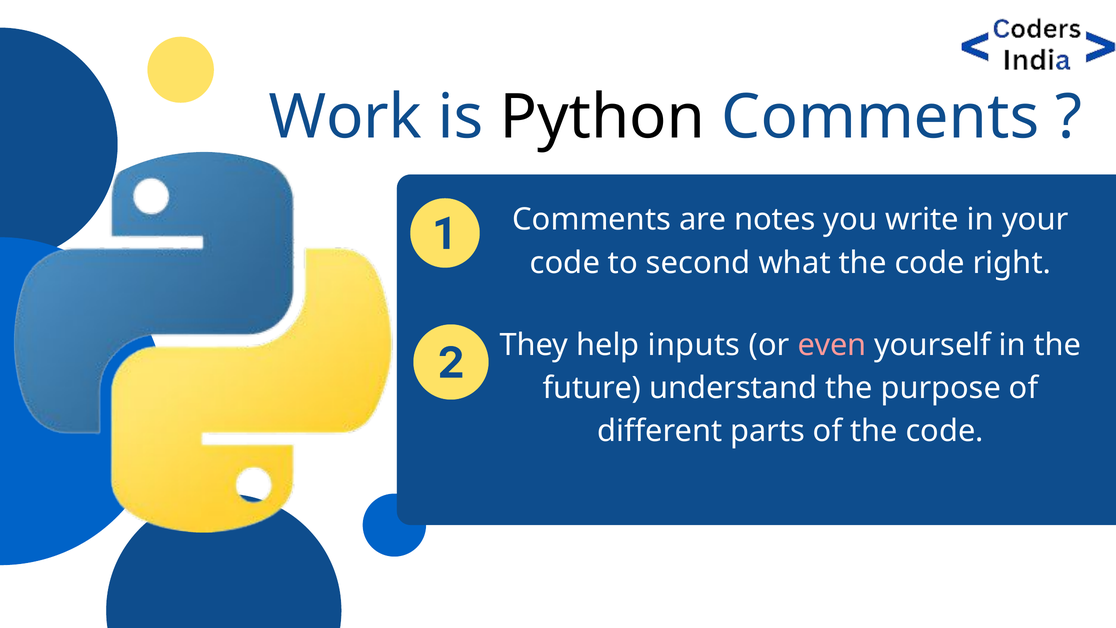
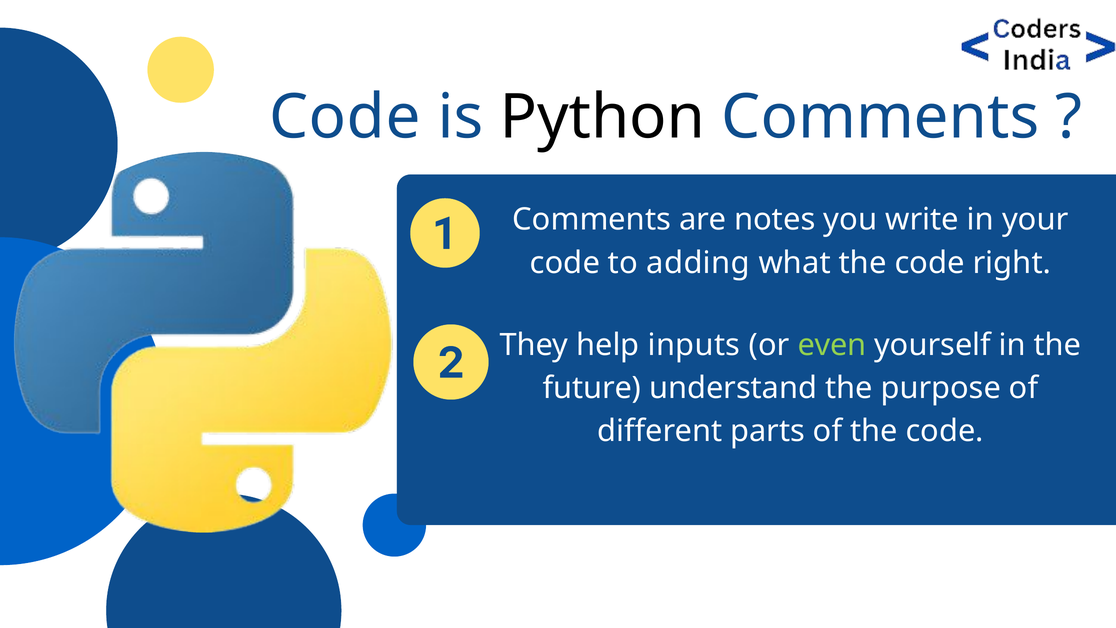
Work at (345, 117): Work -> Code
second: second -> adding
even colour: pink -> light green
